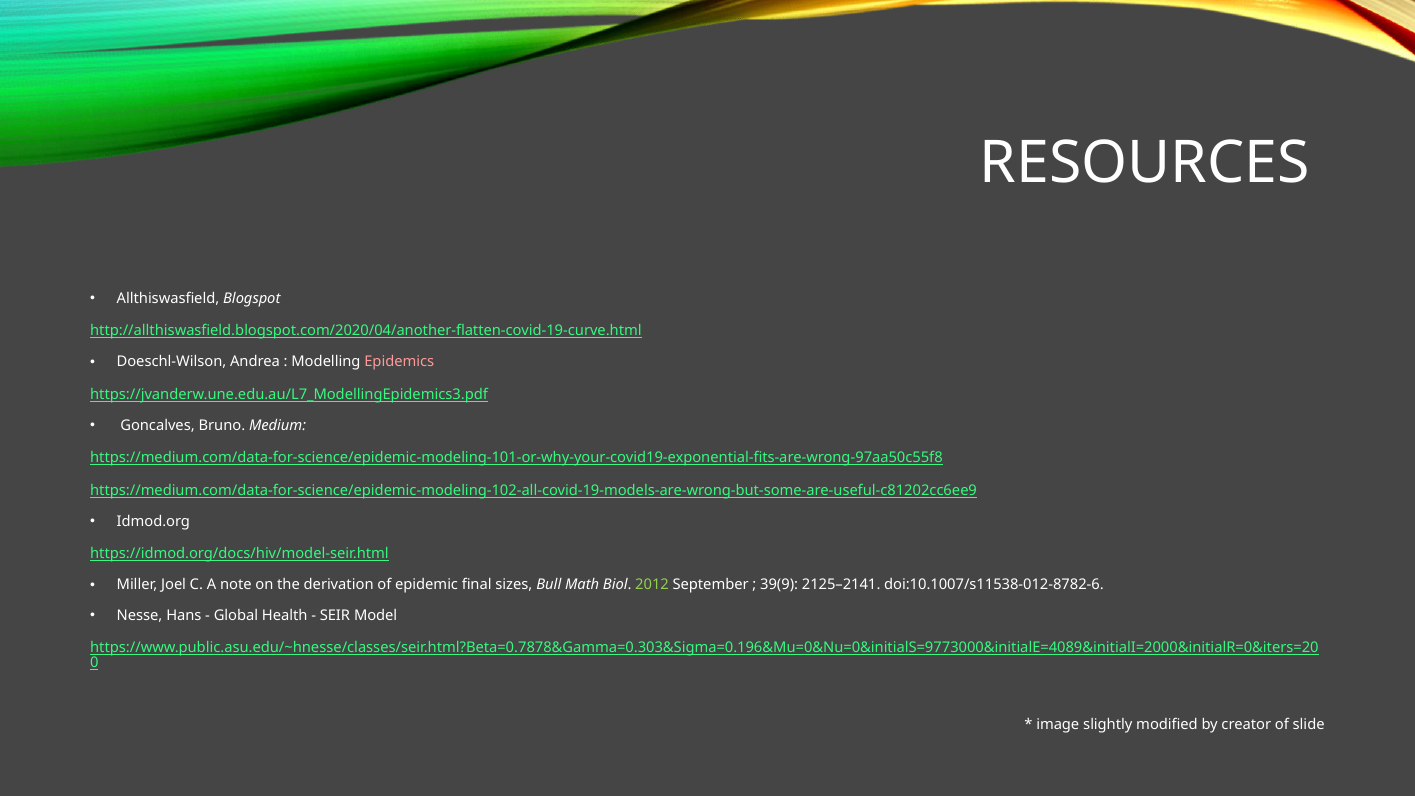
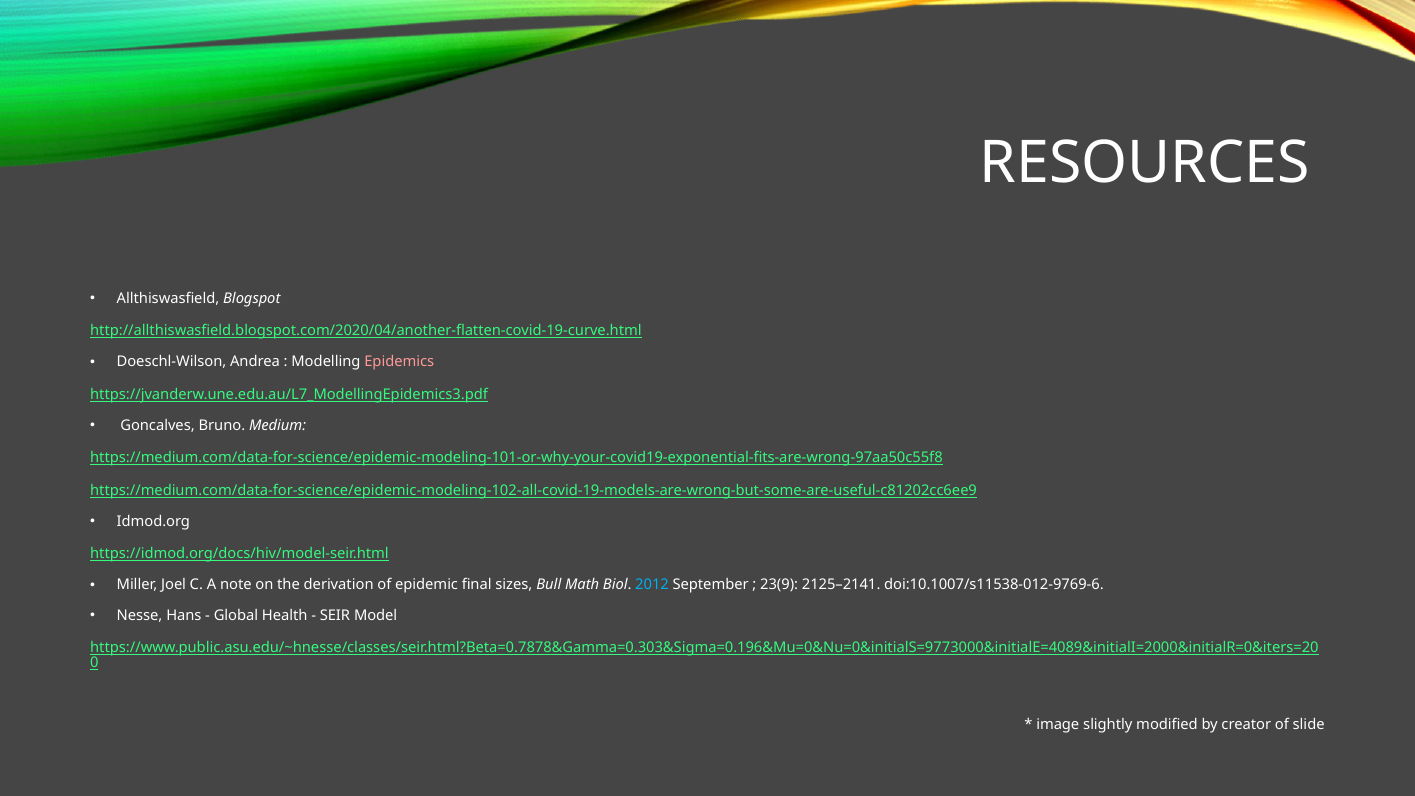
2012 colour: light green -> light blue
39(9: 39(9 -> 23(9
doi:10.1007/s11538-012-8782-6: doi:10.1007/s11538-012-8782-6 -> doi:10.1007/s11538-012-9769-6
